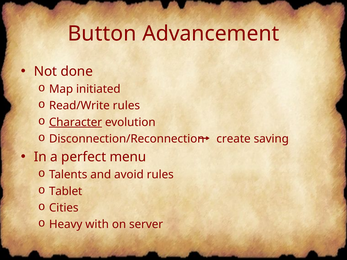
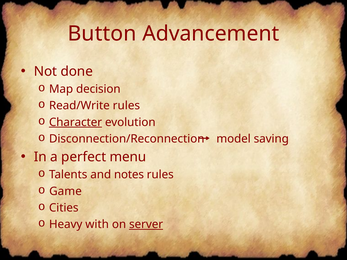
initiated: initiated -> decision
create: create -> model
avoid: avoid -> notes
Tablet: Tablet -> Game
server underline: none -> present
